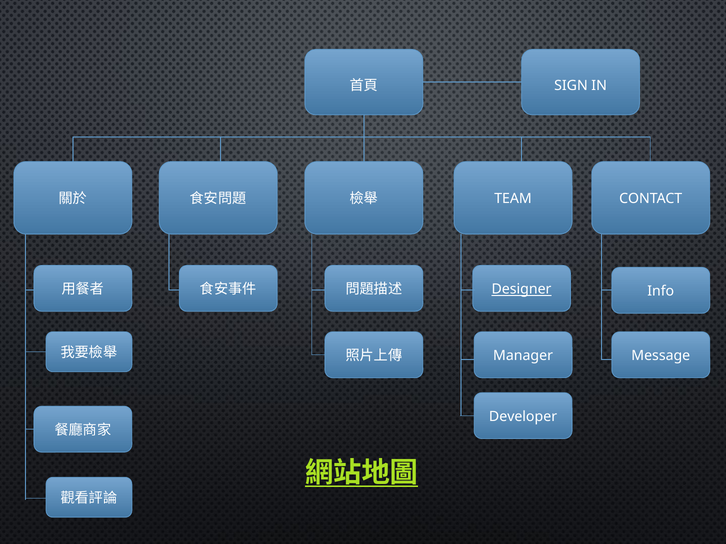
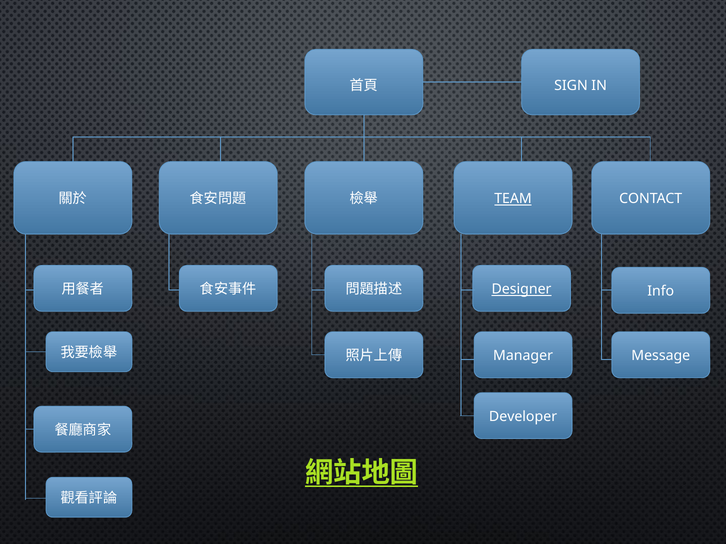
TEAM underline: none -> present
